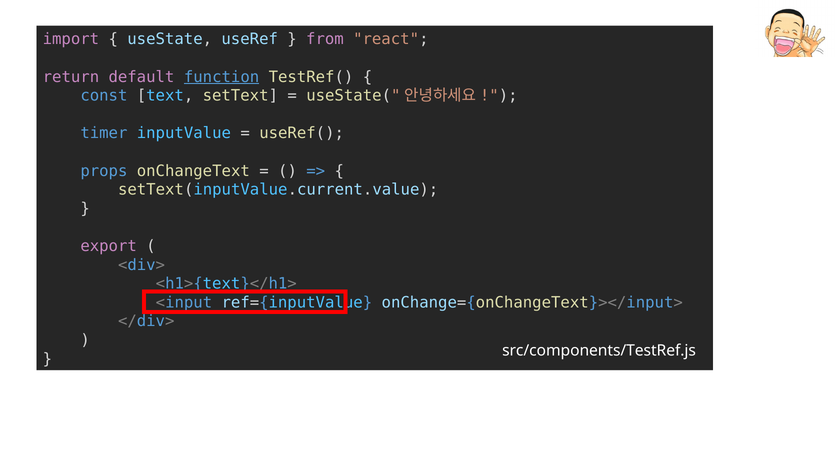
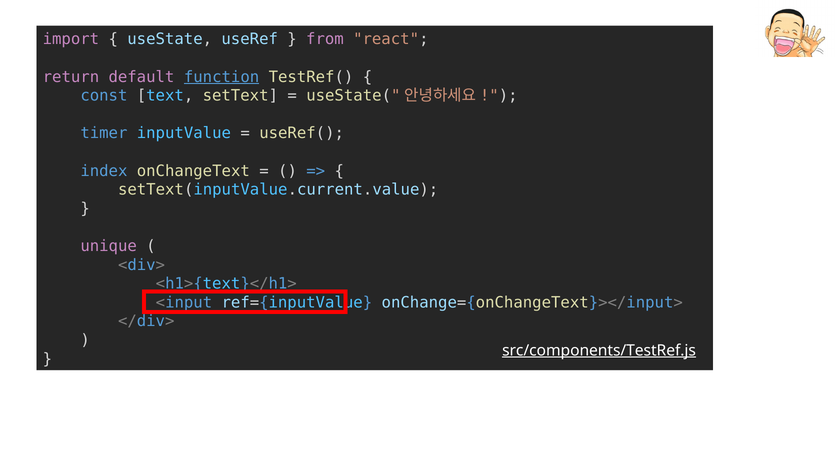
props: props -> index
export: export -> unique
src/components/TestRef.js underline: none -> present
